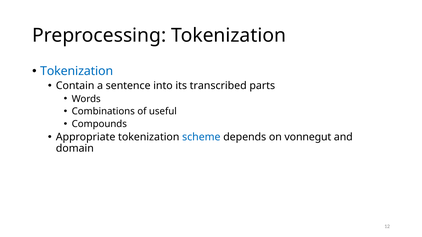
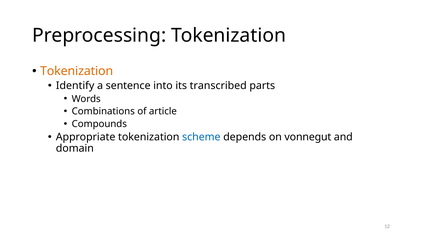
Tokenization at (77, 71) colour: blue -> orange
Contain: Contain -> Identify
useful: useful -> article
